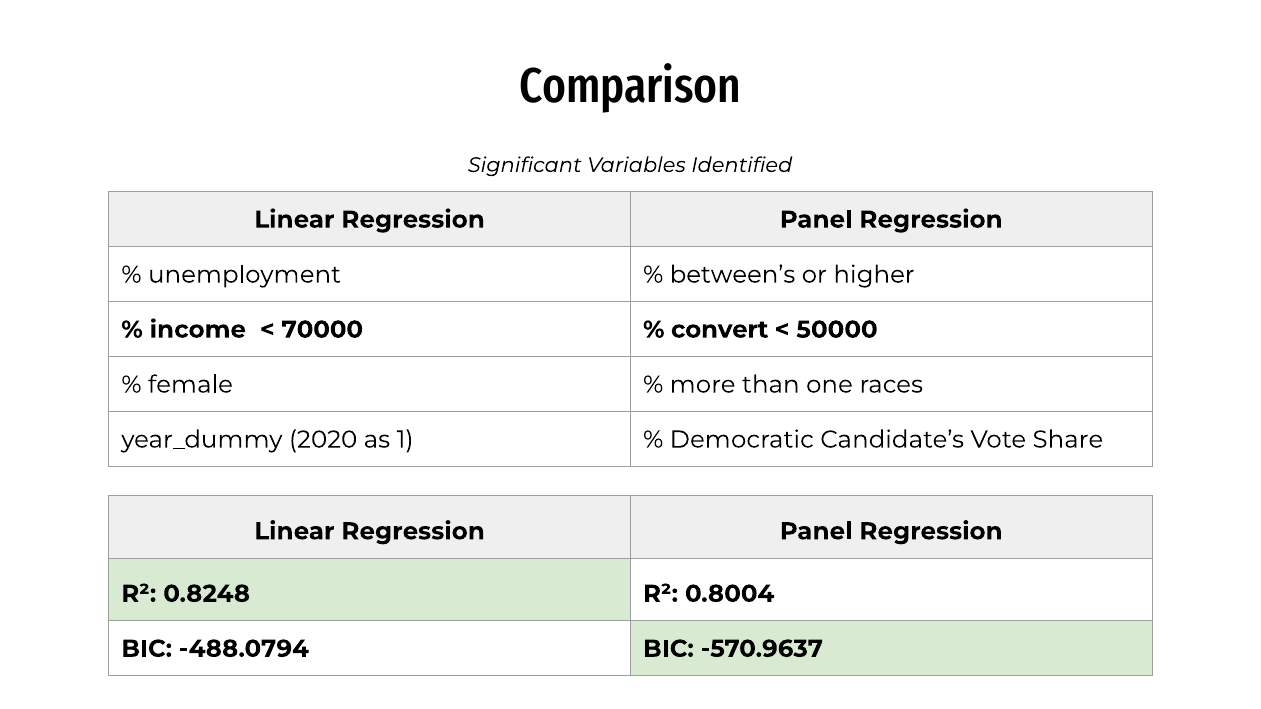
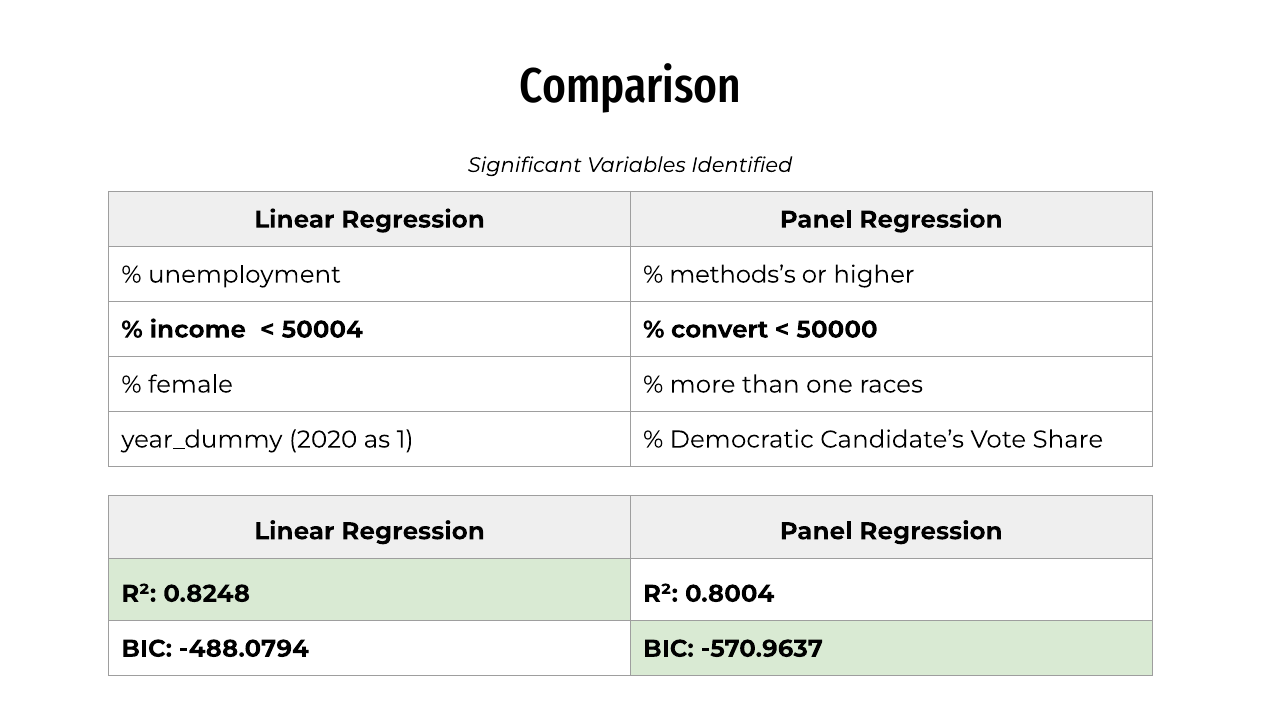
between’s: between’s -> methods’s
70000: 70000 -> 50004
